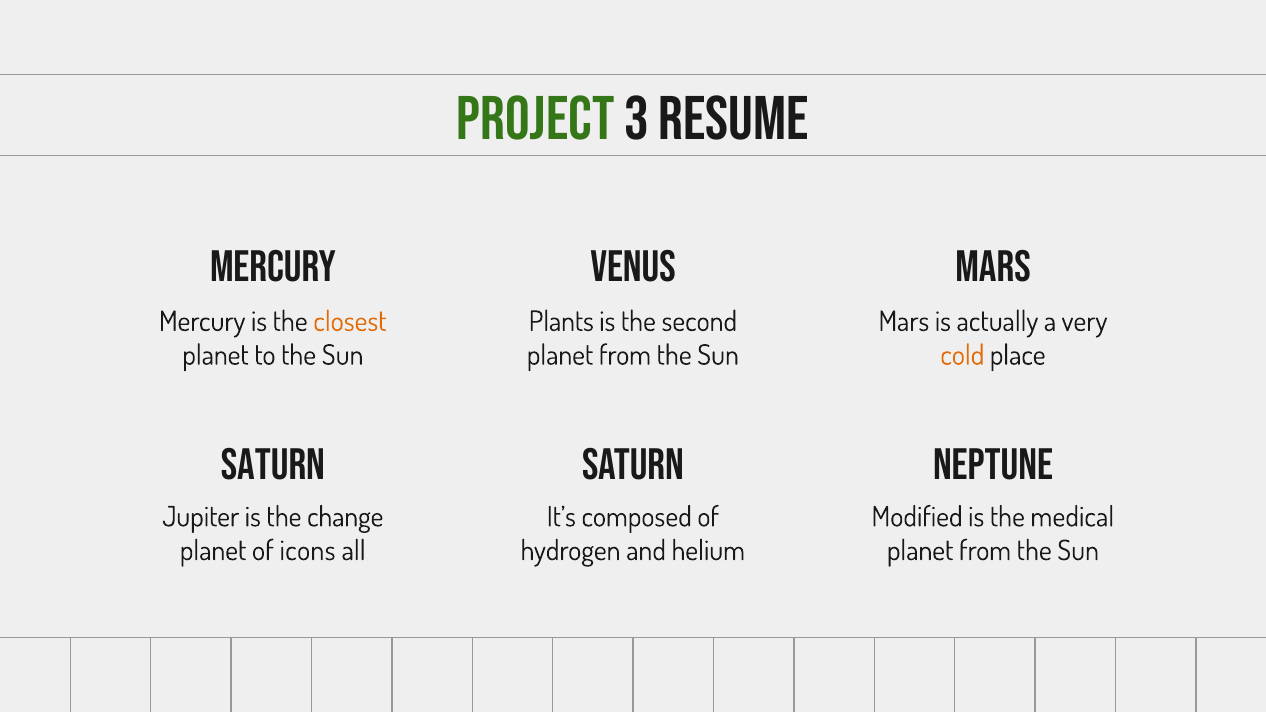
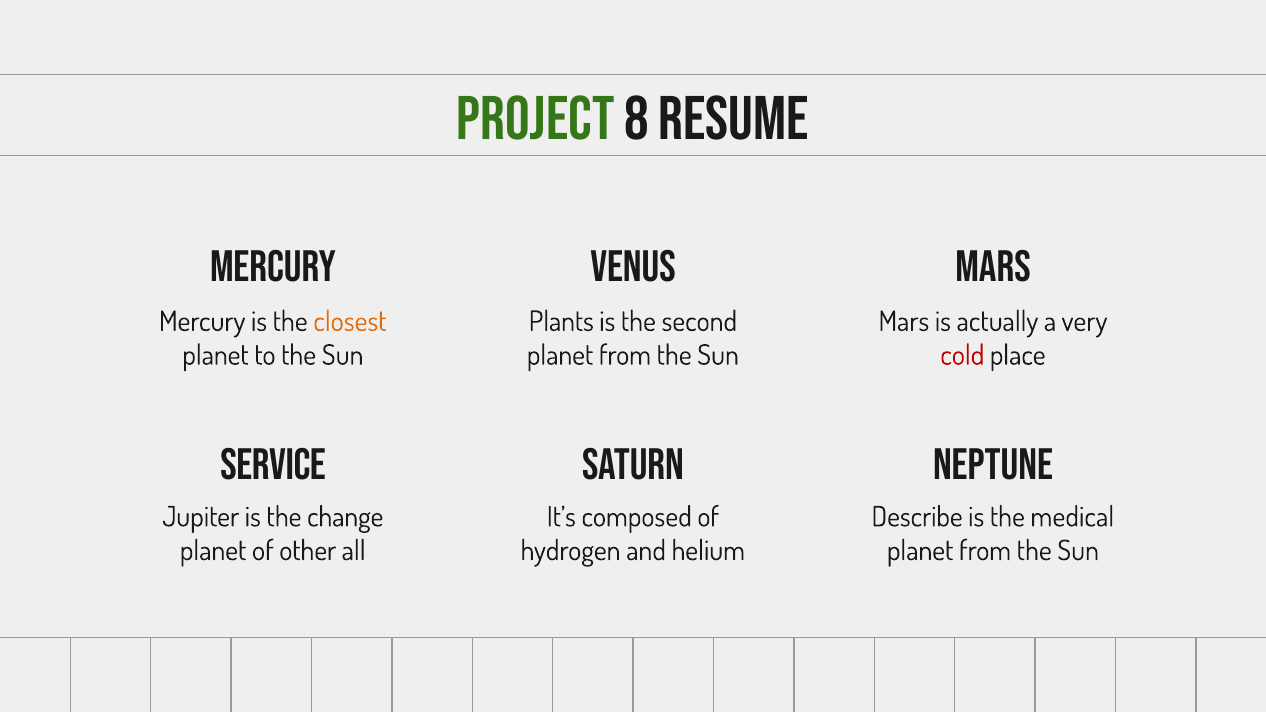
3: 3 -> 8
cold colour: orange -> red
saturn at (273, 465): saturn -> service
Modified: Modified -> Describe
icons: icons -> other
